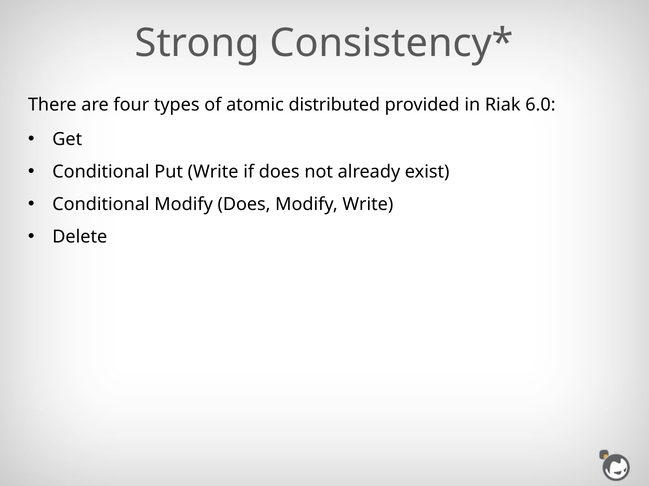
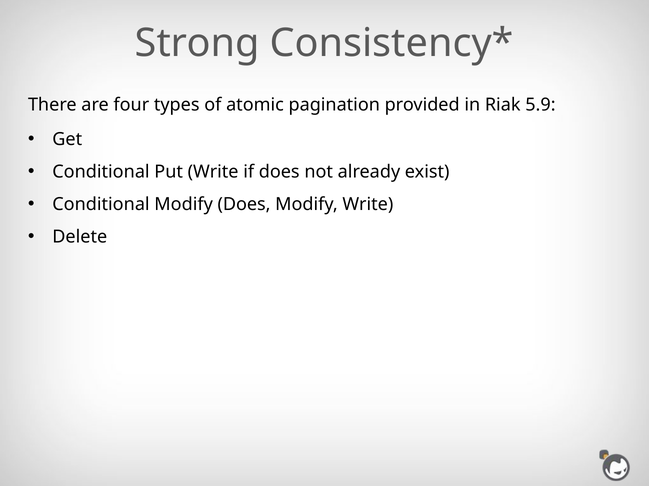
distributed: distributed -> pagination
6.0: 6.0 -> 5.9
